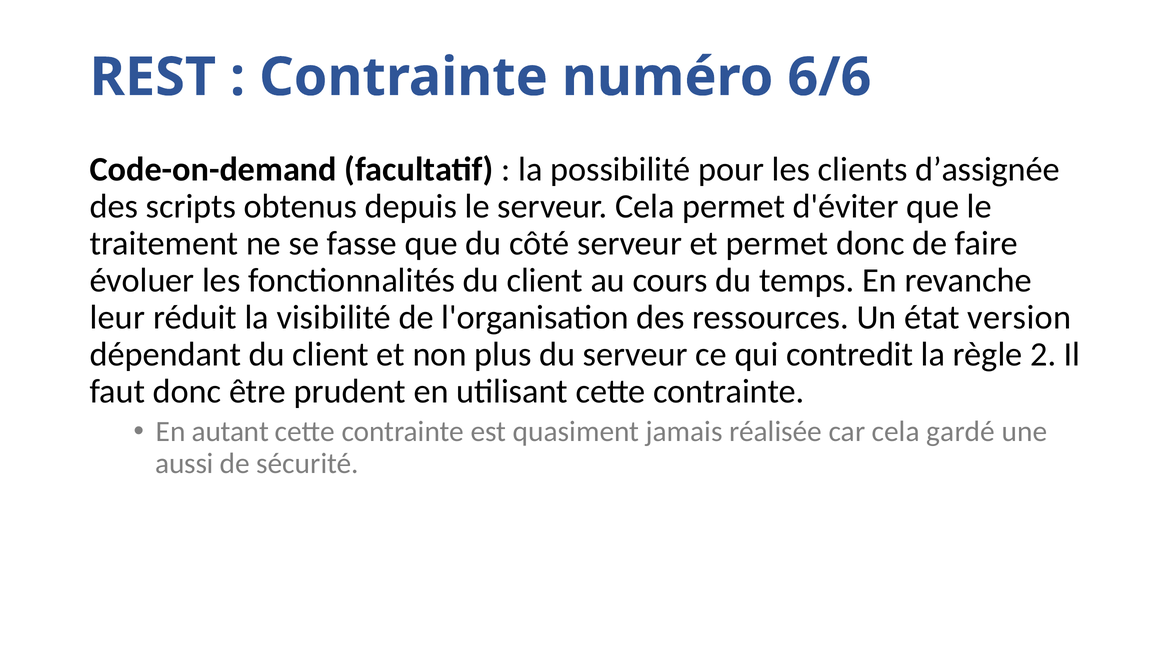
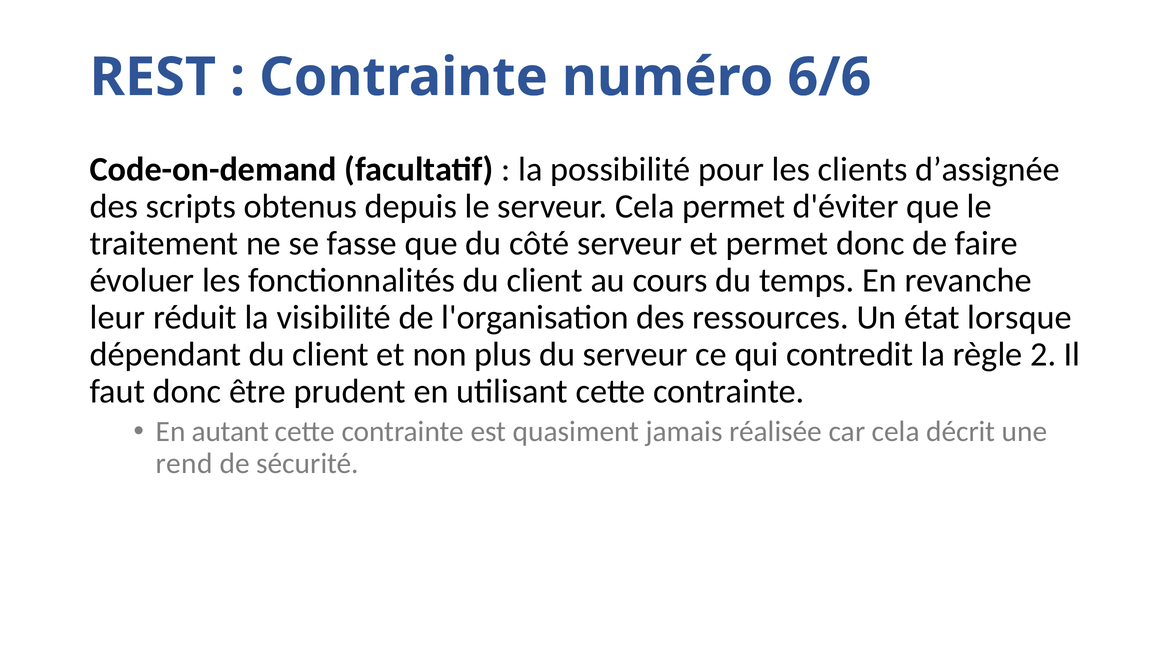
version: version -> lorsque
gardé: gardé -> décrit
aussi: aussi -> rend
